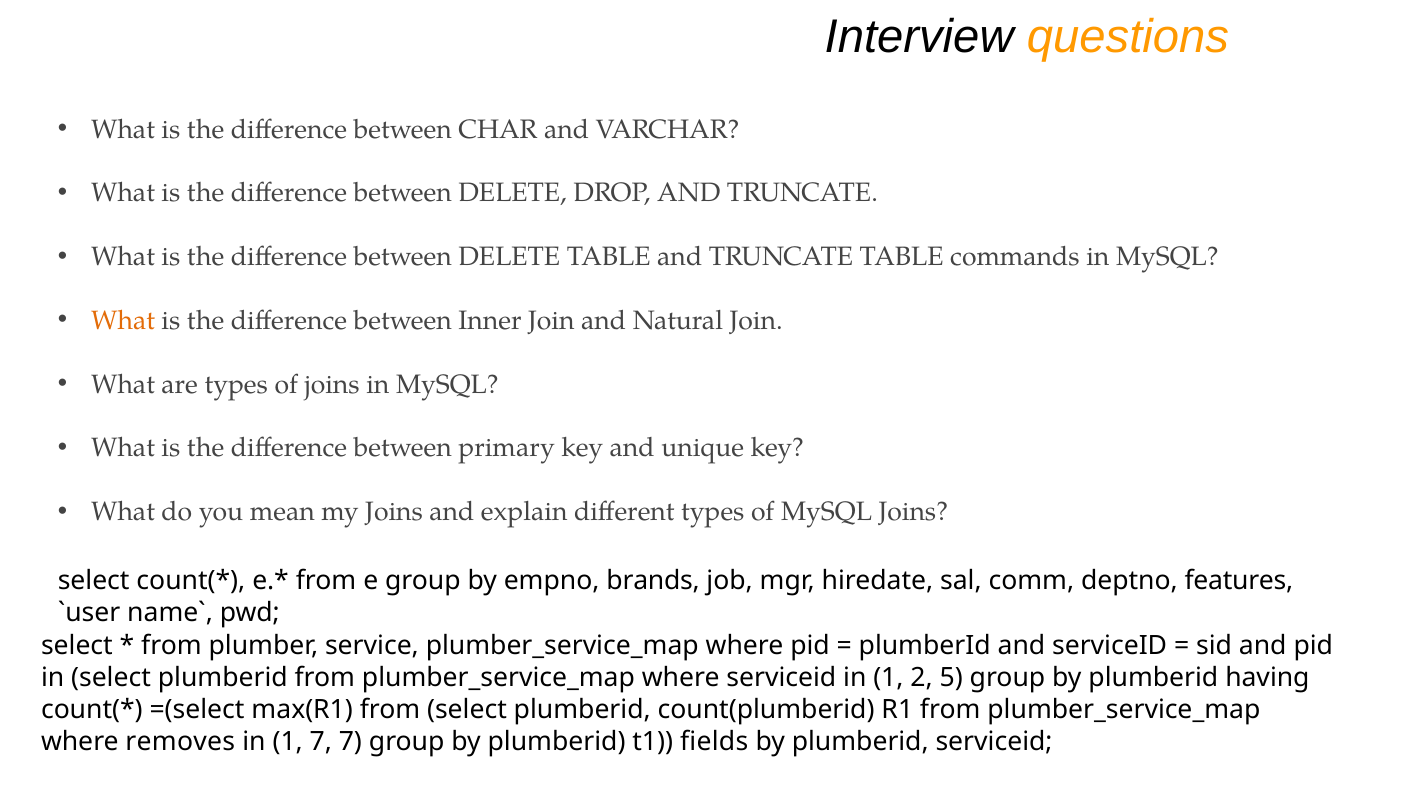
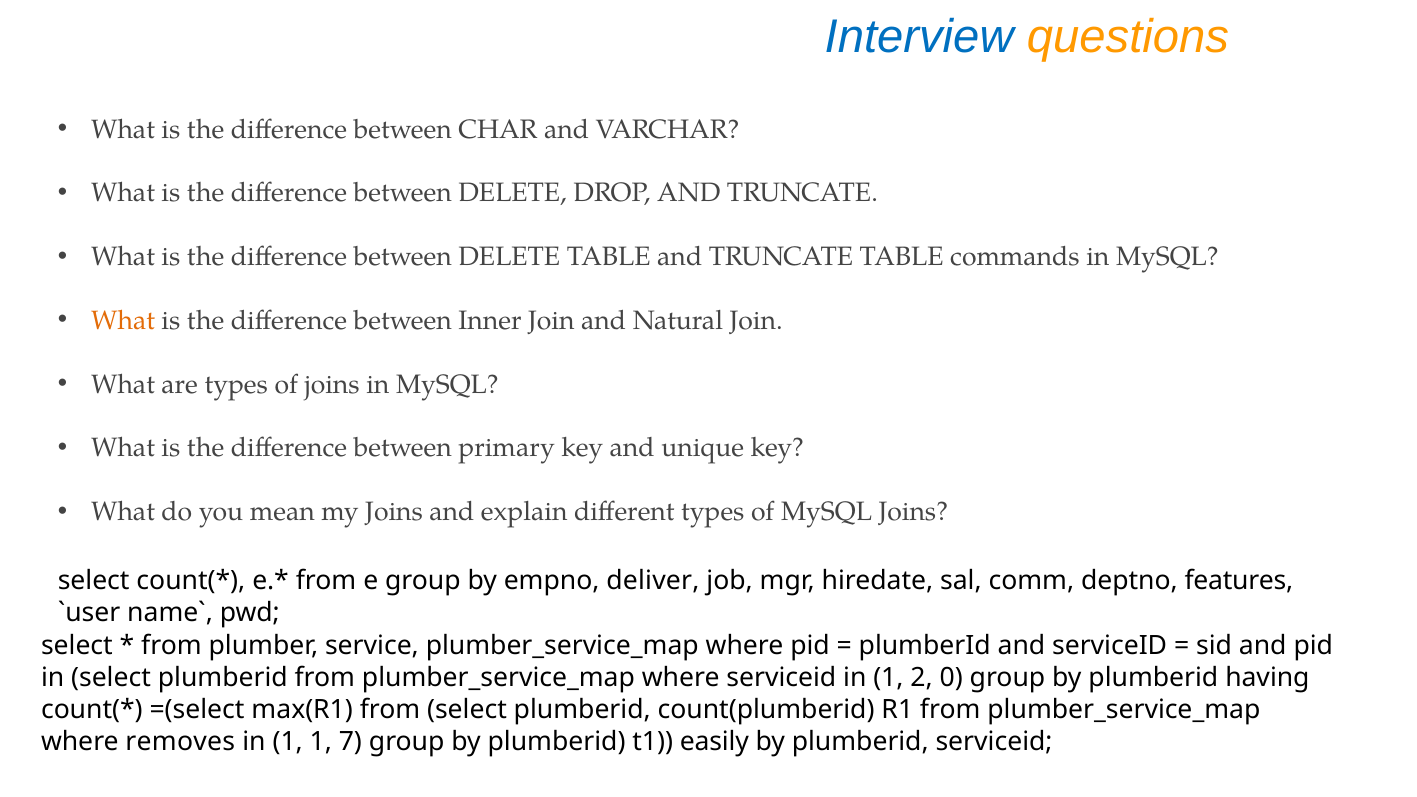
Interview colour: black -> blue
brands: brands -> deliver
5: 5 -> 0
1 7: 7 -> 1
fields: fields -> easily
